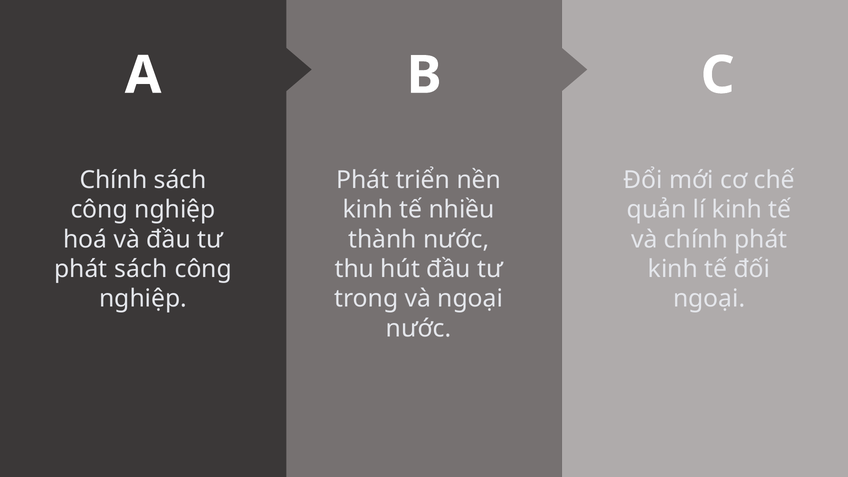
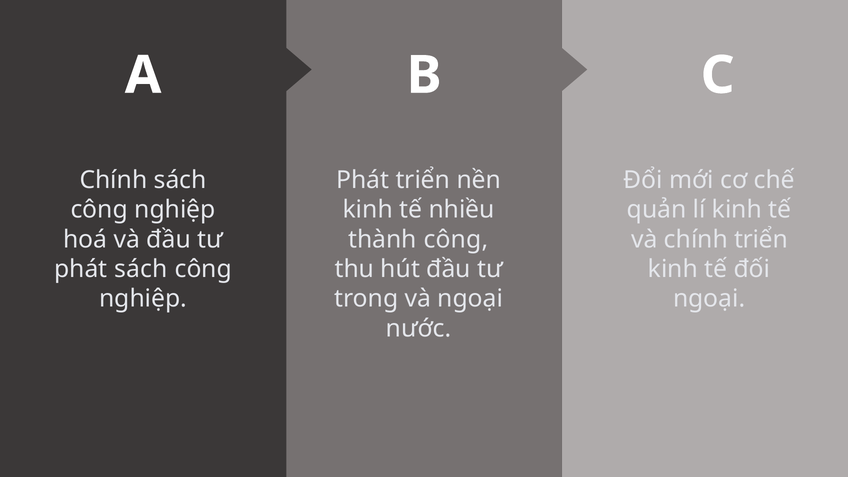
thành nước: nước -> công
chính phát: phát -> triển
